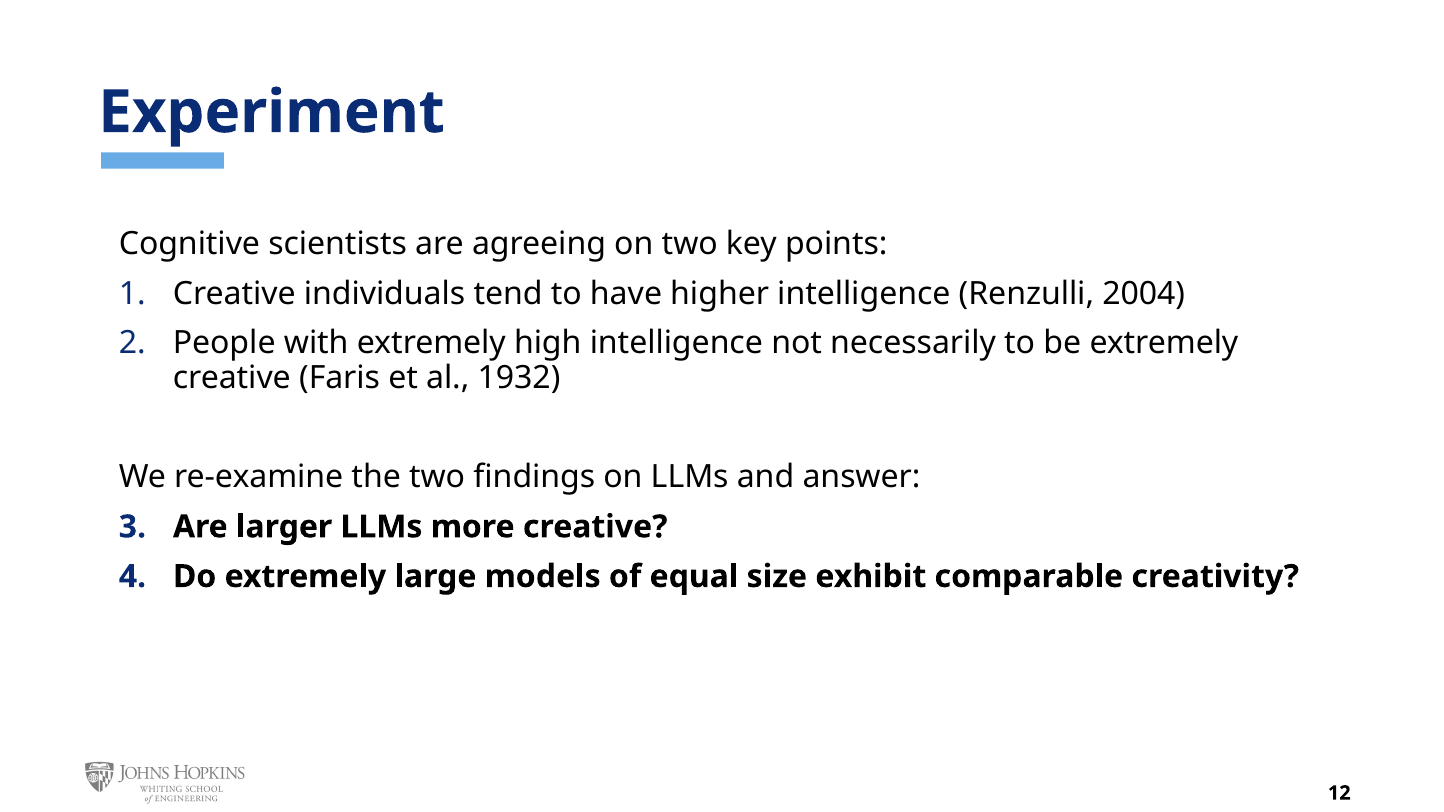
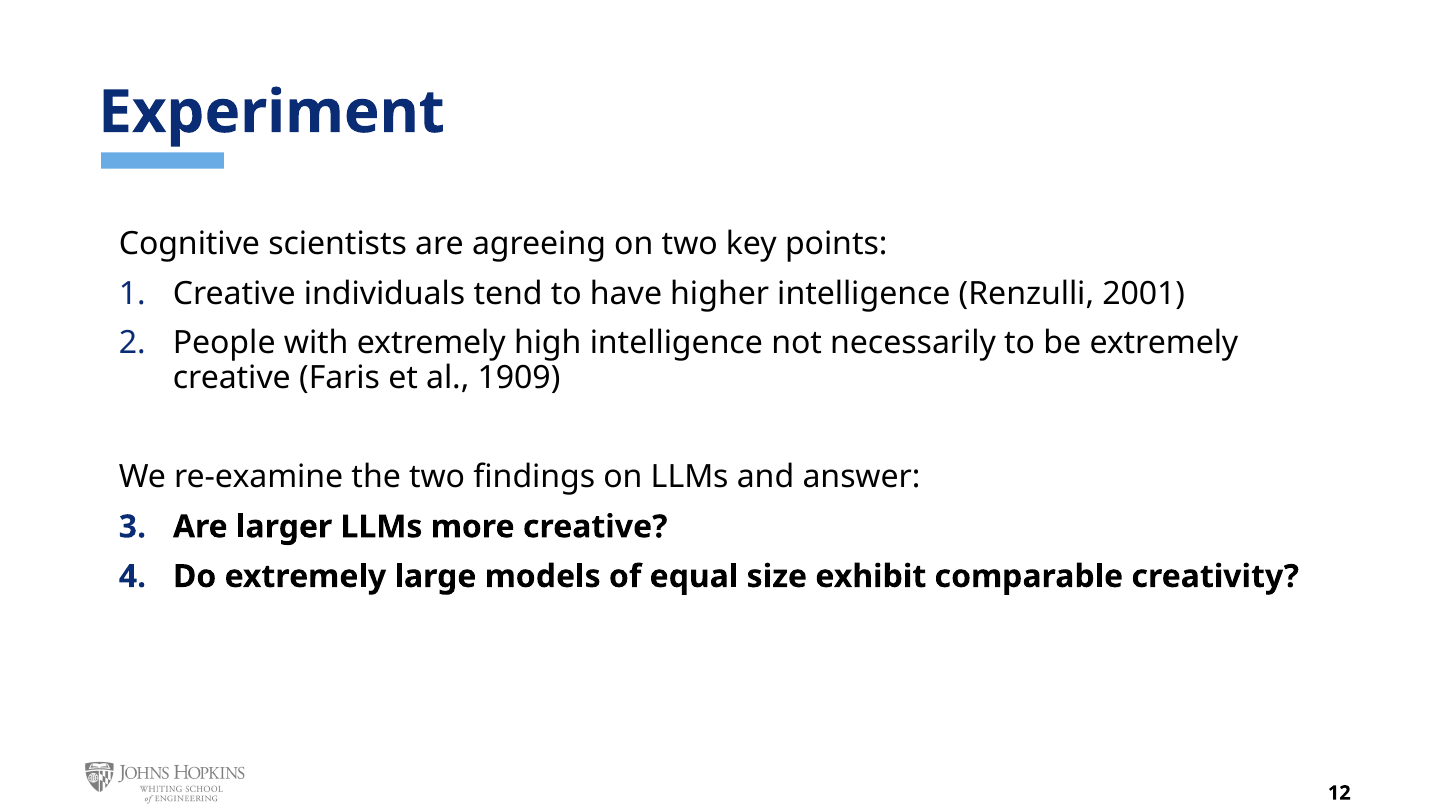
2004: 2004 -> 2001
1932: 1932 -> 1909
